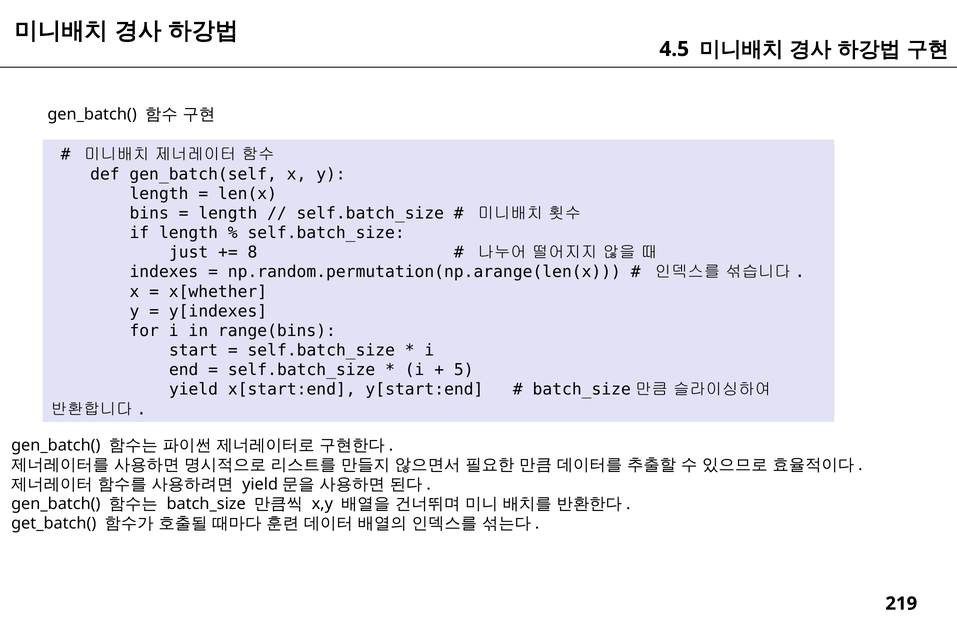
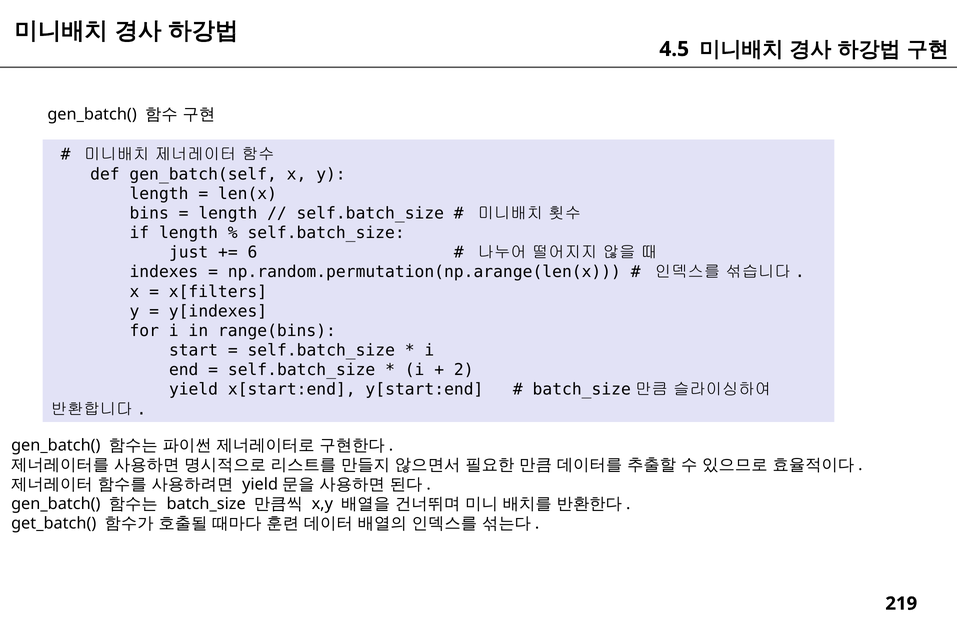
8: 8 -> 6
x[whether: x[whether -> x[filters
5: 5 -> 2
